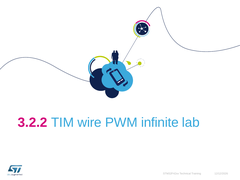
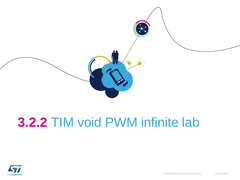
wire: wire -> void
